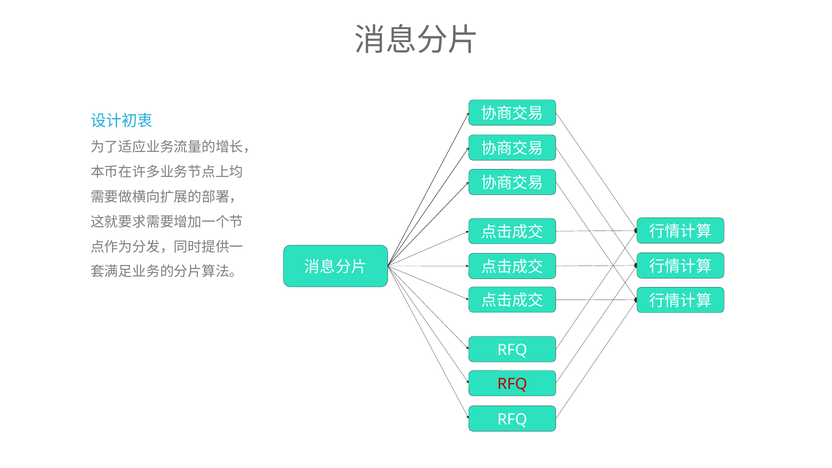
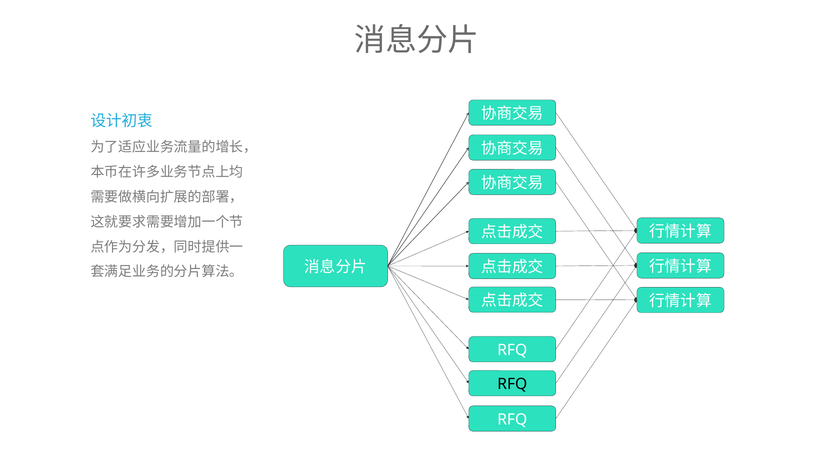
RFQ at (512, 384) colour: red -> black
